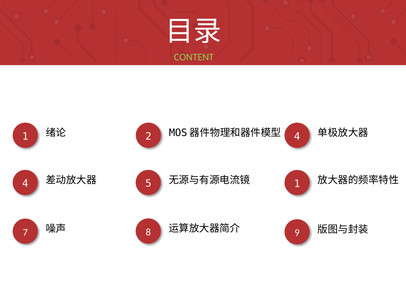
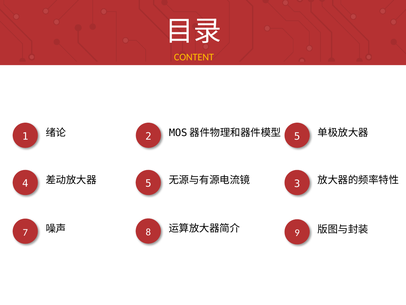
CONTENT colour: light green -> yellow
4 at (297, 136): 4 -> 5
1 at (297, 183): 1 -> 3
